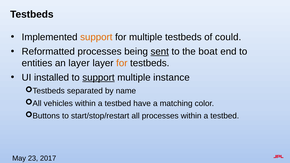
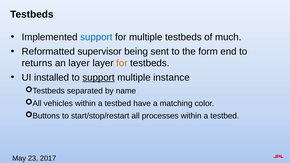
support at (96, 37) colour: orange -> blue
could: could -> much
Reformatted processes: processes -> supervisor
sent underline: present -> none
boat: boat -> form
entities: entities -> returns
